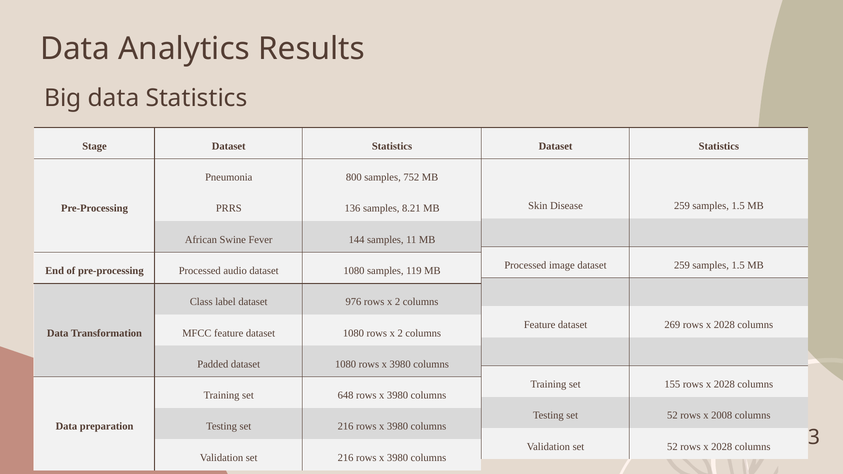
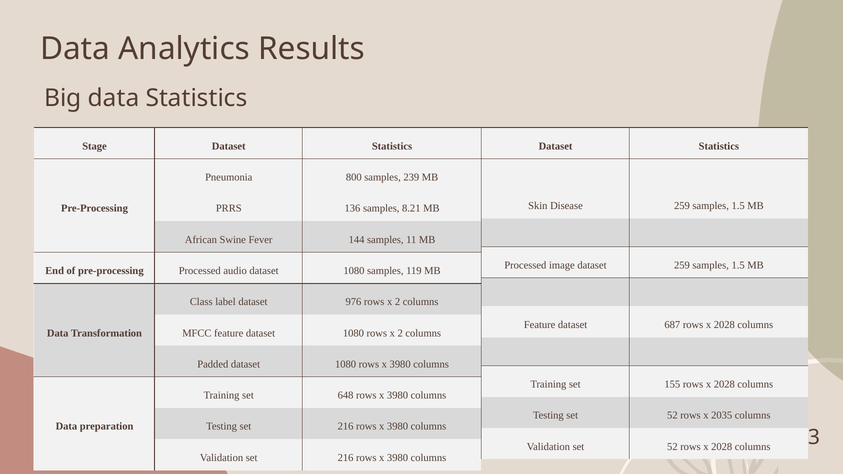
752: 752 -> 239
269: 269 -> 687
2008: 2008 -> 2035
